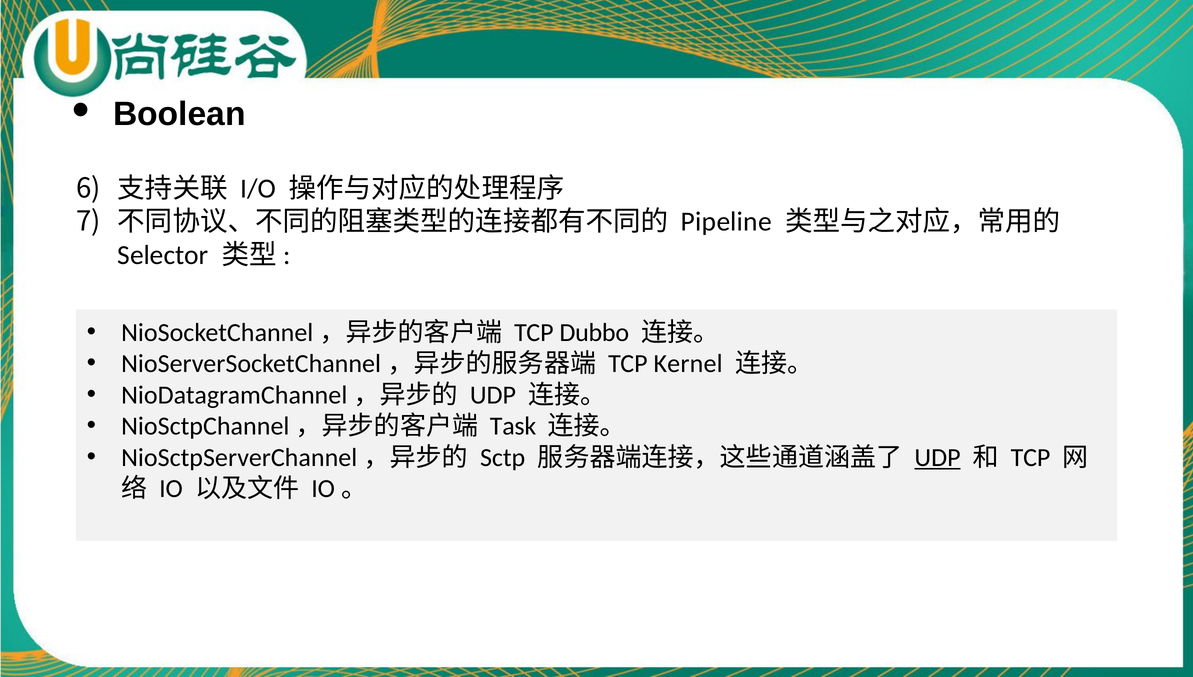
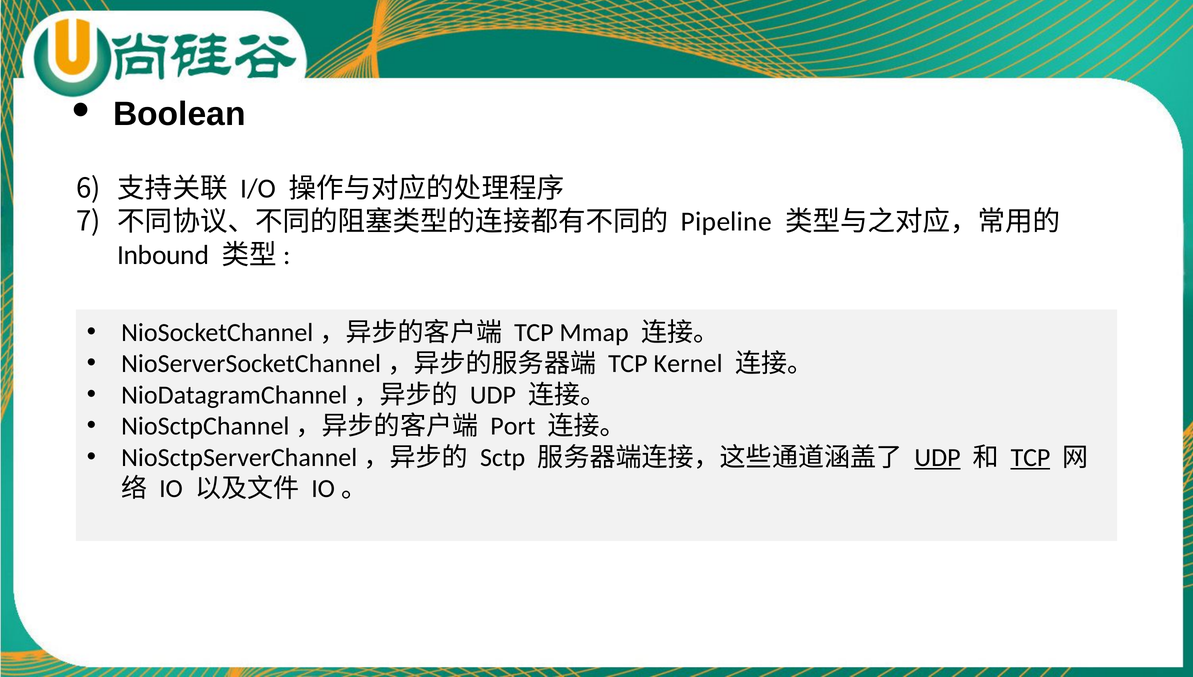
Selector: Selector -> Inbound
Dubbo: Dubbo -> Mmap
Task: Task -> Port
TCP at (1031, 457) underline: none -> present
